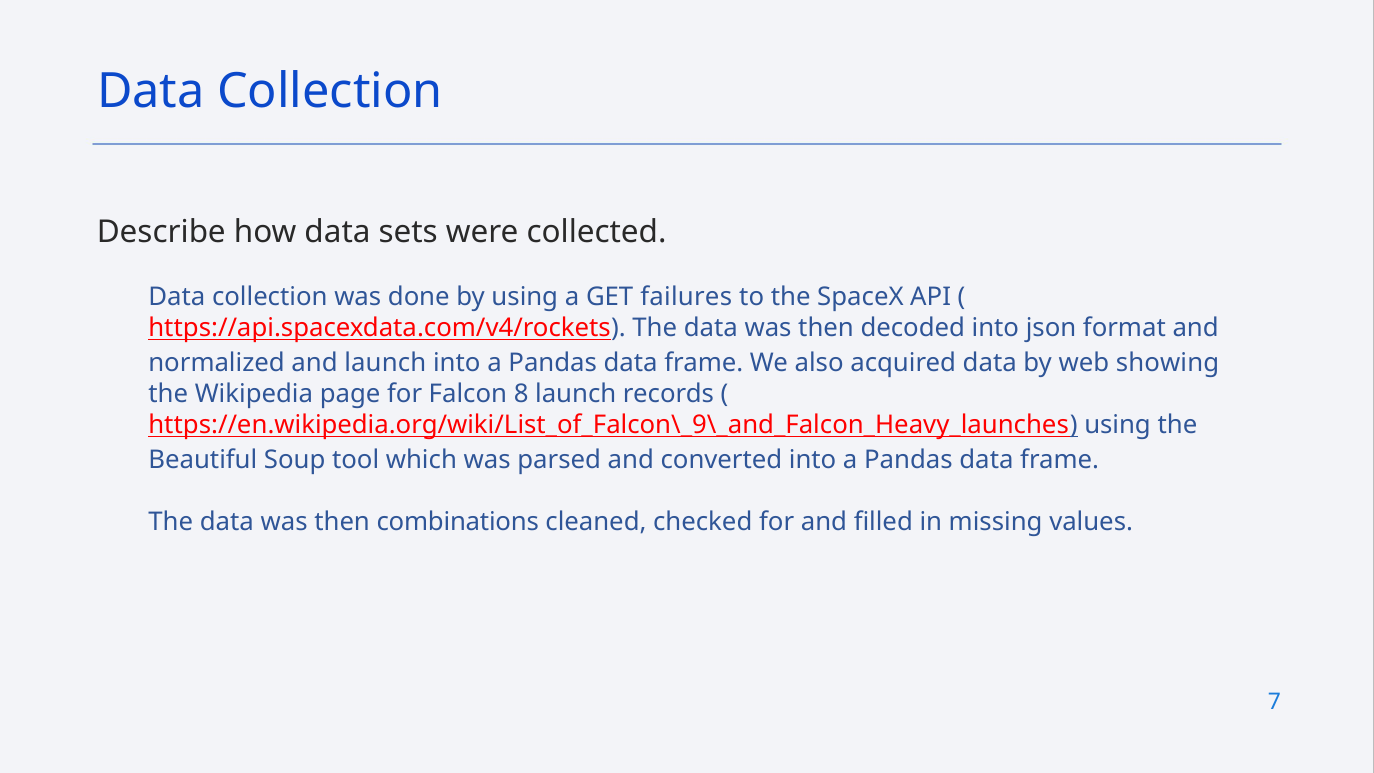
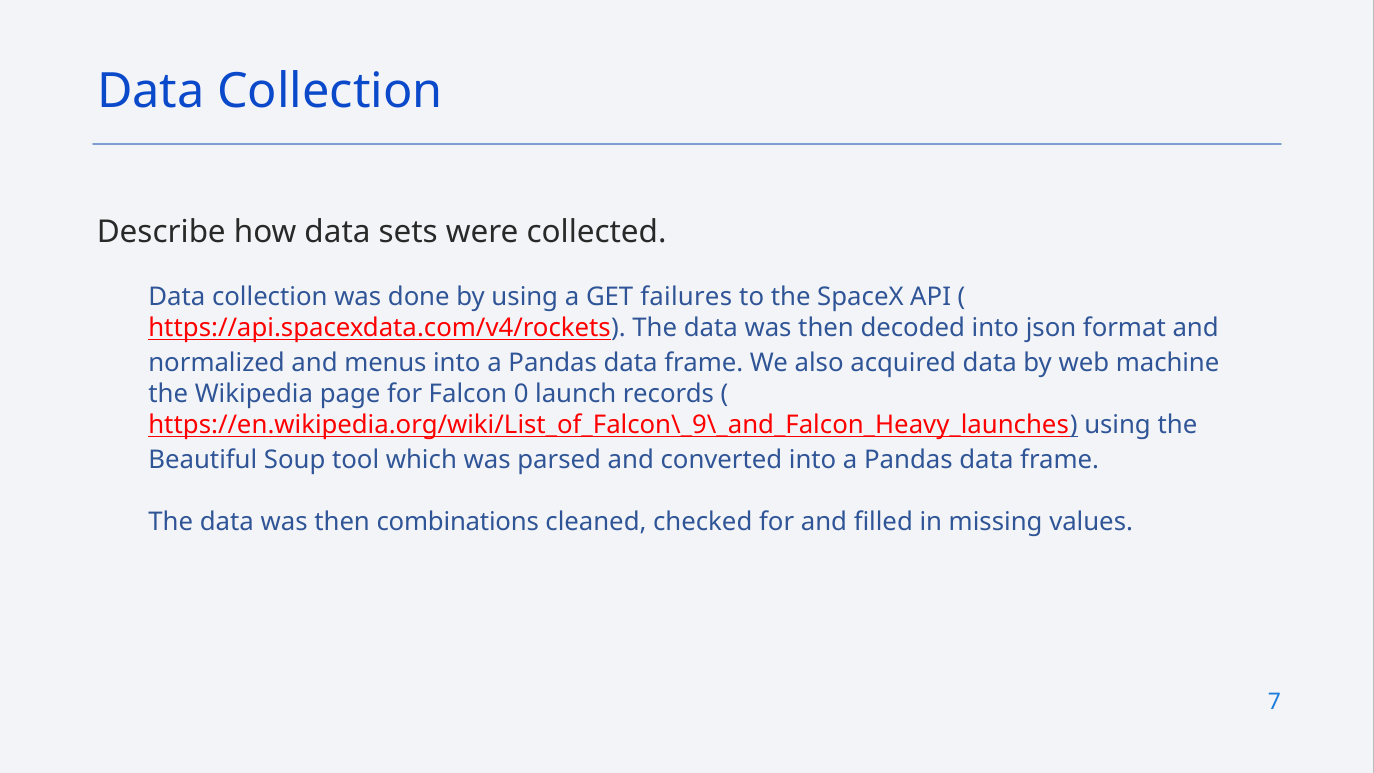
and launch: launch -> menus
showing: showing -> machine
8: 8 -> 0
